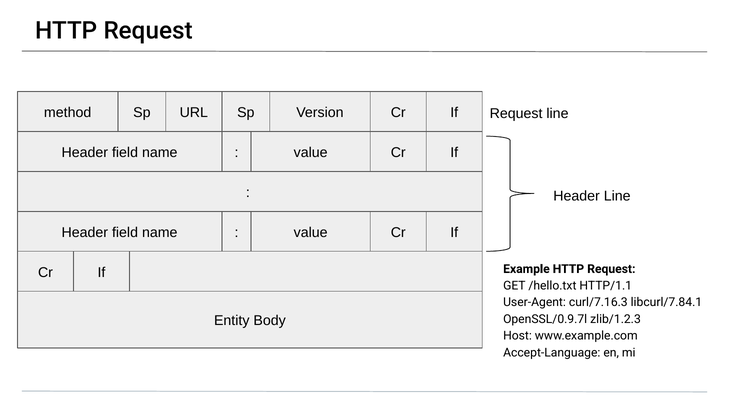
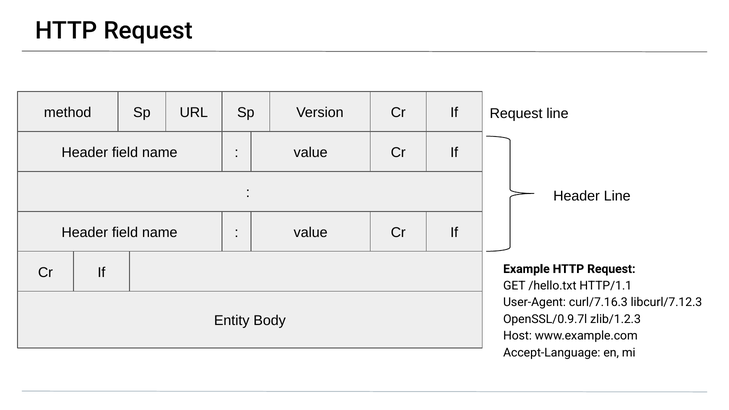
libcurl/7.84.1: libcurl/7.84.1 -> libcurl/7.12.3
